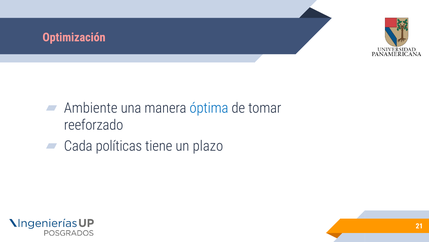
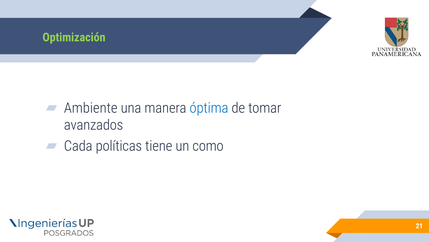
Optimización colour: pink -> light green
reeforzado: reeforzado -> avanzados
plazo: plazo -> como
